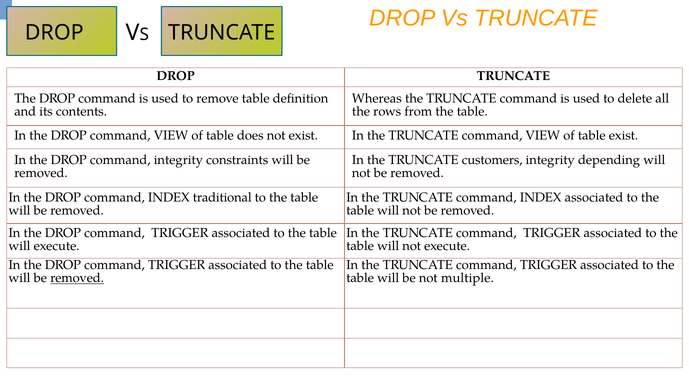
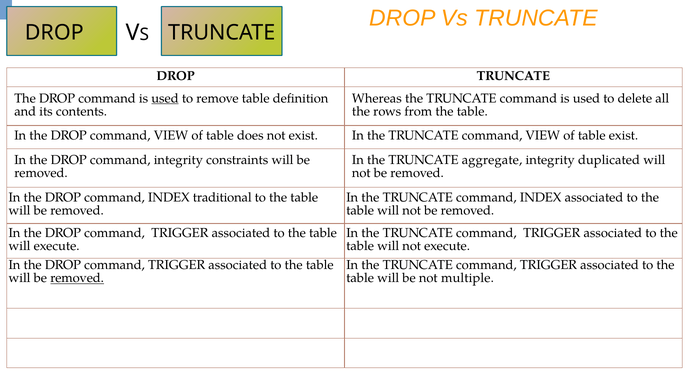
used at (165, 98) underline: none -> present
customers: customers -> aggregate
depending: depending -> duplicated
